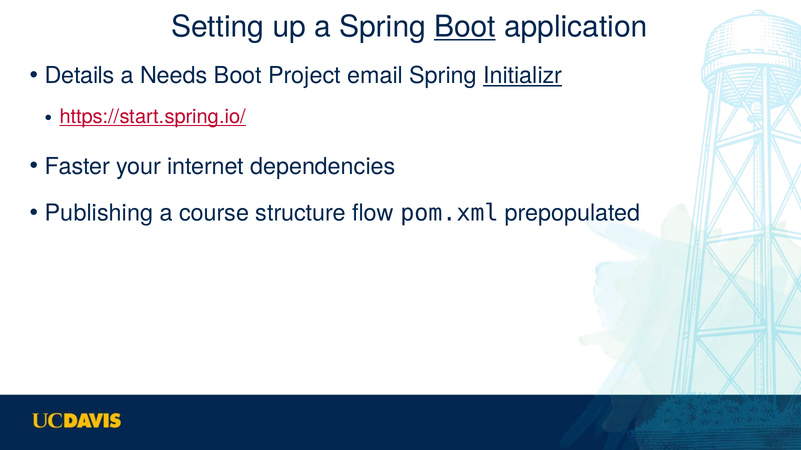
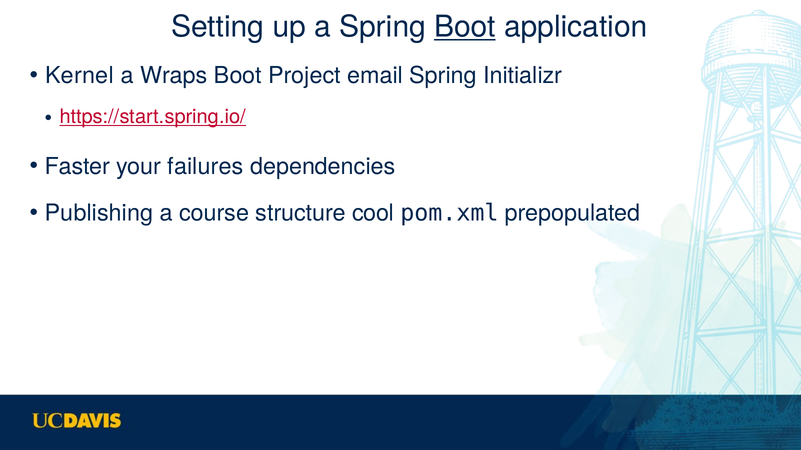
Details: Details -> Kernel
Needs: Needs -> Wraps
Initializr underline: present -> none
internet: internet -> failures
flow: flow -> cool
